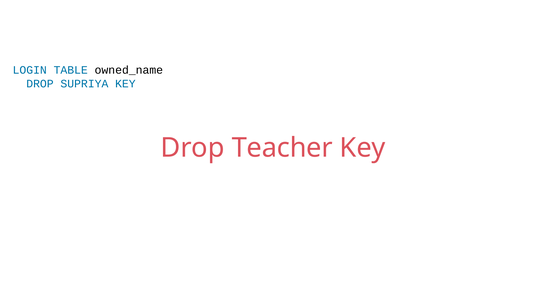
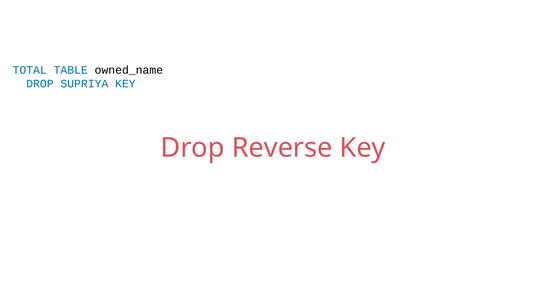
LOGIN: LOGIN -> TOTAL
Teacher: Teacher -> Reverse
